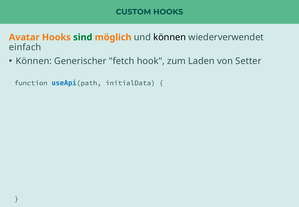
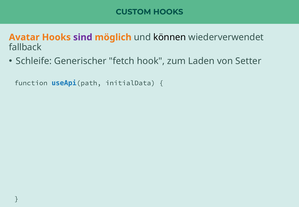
sind colour: green -> purple
einfach: einfach -> fallback
Können at (34, 61): Können -> Schleife
